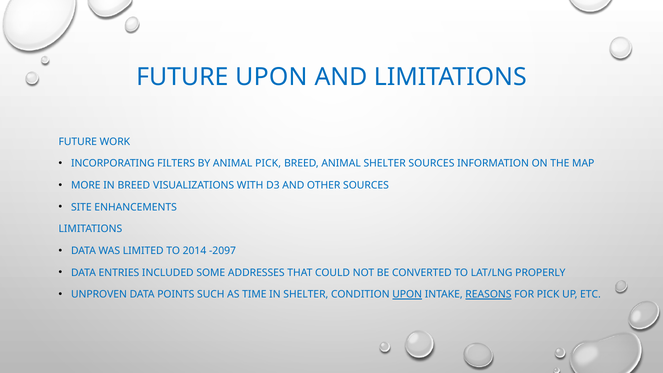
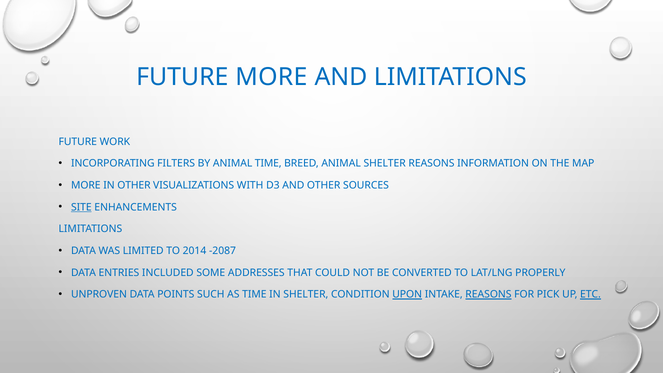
FUTURE UPON: UPON -> MORE
ANIMAL PICK: PICK -> TIME
SHELTER SOURCES: SOURCES -> REASONS
IN BREED: BREED -> OTHER
SITE underline: none -> present
-2097: -2097 -> -2087
ETC underline: none -> present
